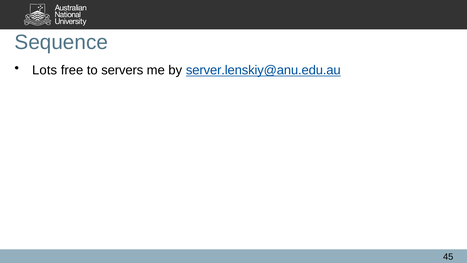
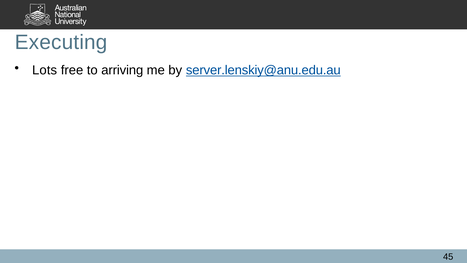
Sequence: Sequence -> Executing
servers: servers -> arriving
